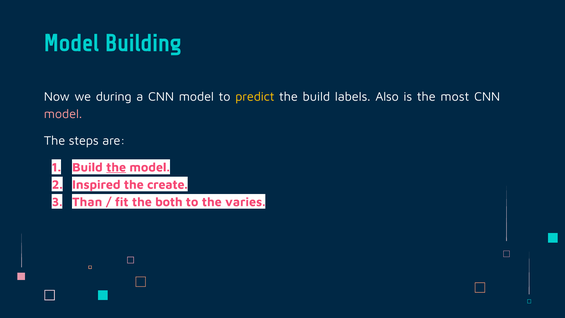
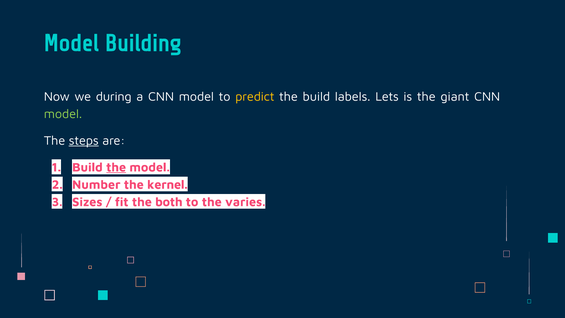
Also: Also -> Lets
most: most -> giant
model at (63, 114) colour: pink -> light green
steps underline: none -> present
Inspired: Inspired -> Number
create: create -> kernel
Than: Than -> Sizes
